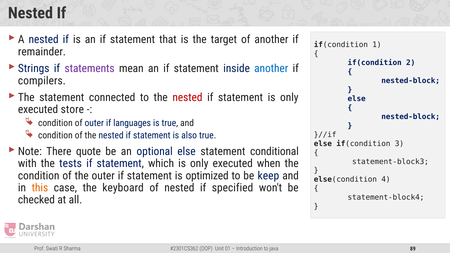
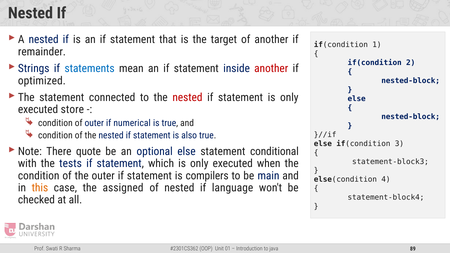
statements colour: purple -> blue
another at (271, 69) colour: blue -> red
compilers: compilers -> optimized
languages: languages -> numerical
optimized: optimized -> compilers
keep: keep -> main
keyboard: keyboard -> assigned
specified: specified -> language
